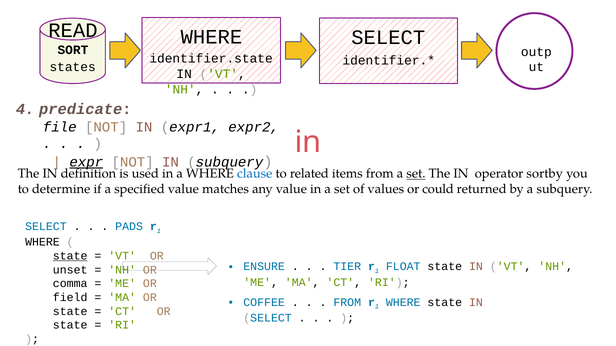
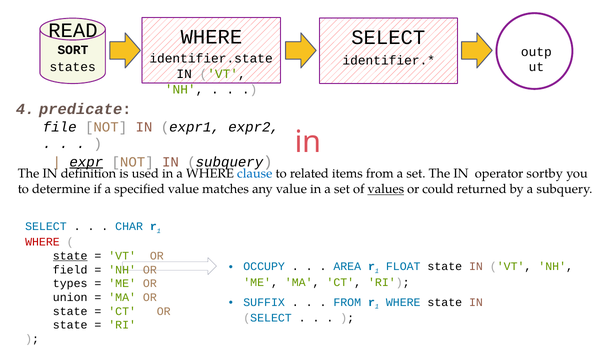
set at (416, 174) underline: present -> none
values underline: none -> present
PADS: PADS -> CHAR
WHERE at (42, 242) colour: black -> red
ENSURE: ENSURE -> OCCUPY
TIER: TIER -> AREA
unset: unset -> field
comma: comma -> types
field: field -> union
COFFEE: COFFEE -> SUFFIX
